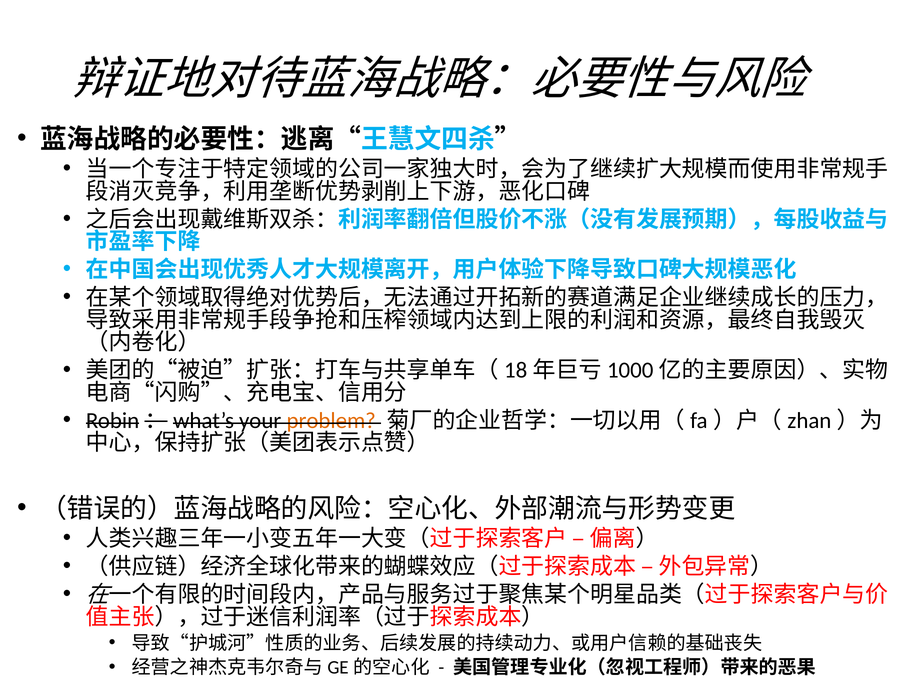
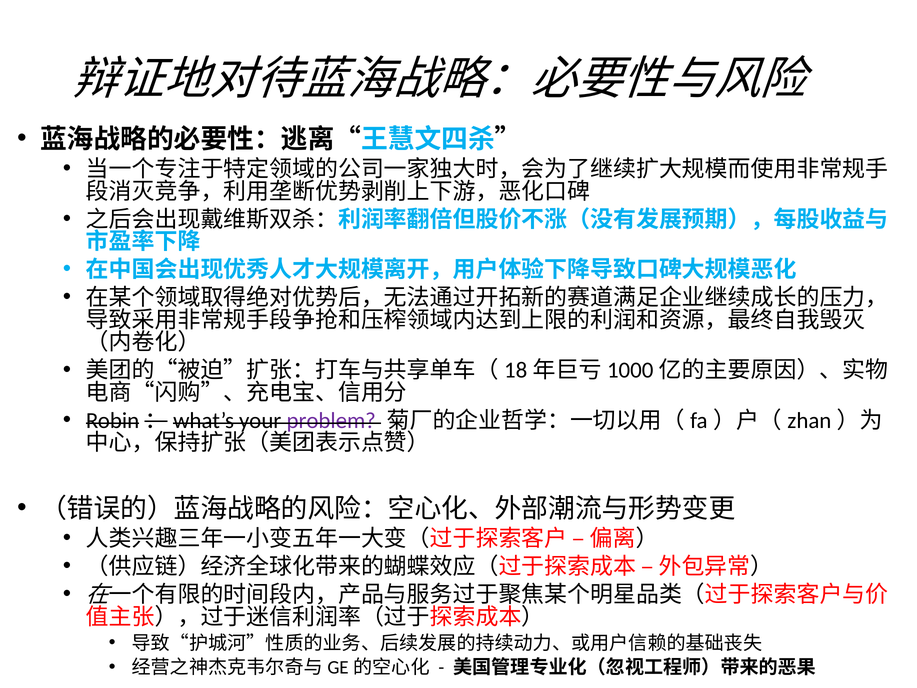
problem colour: orange -> purple
